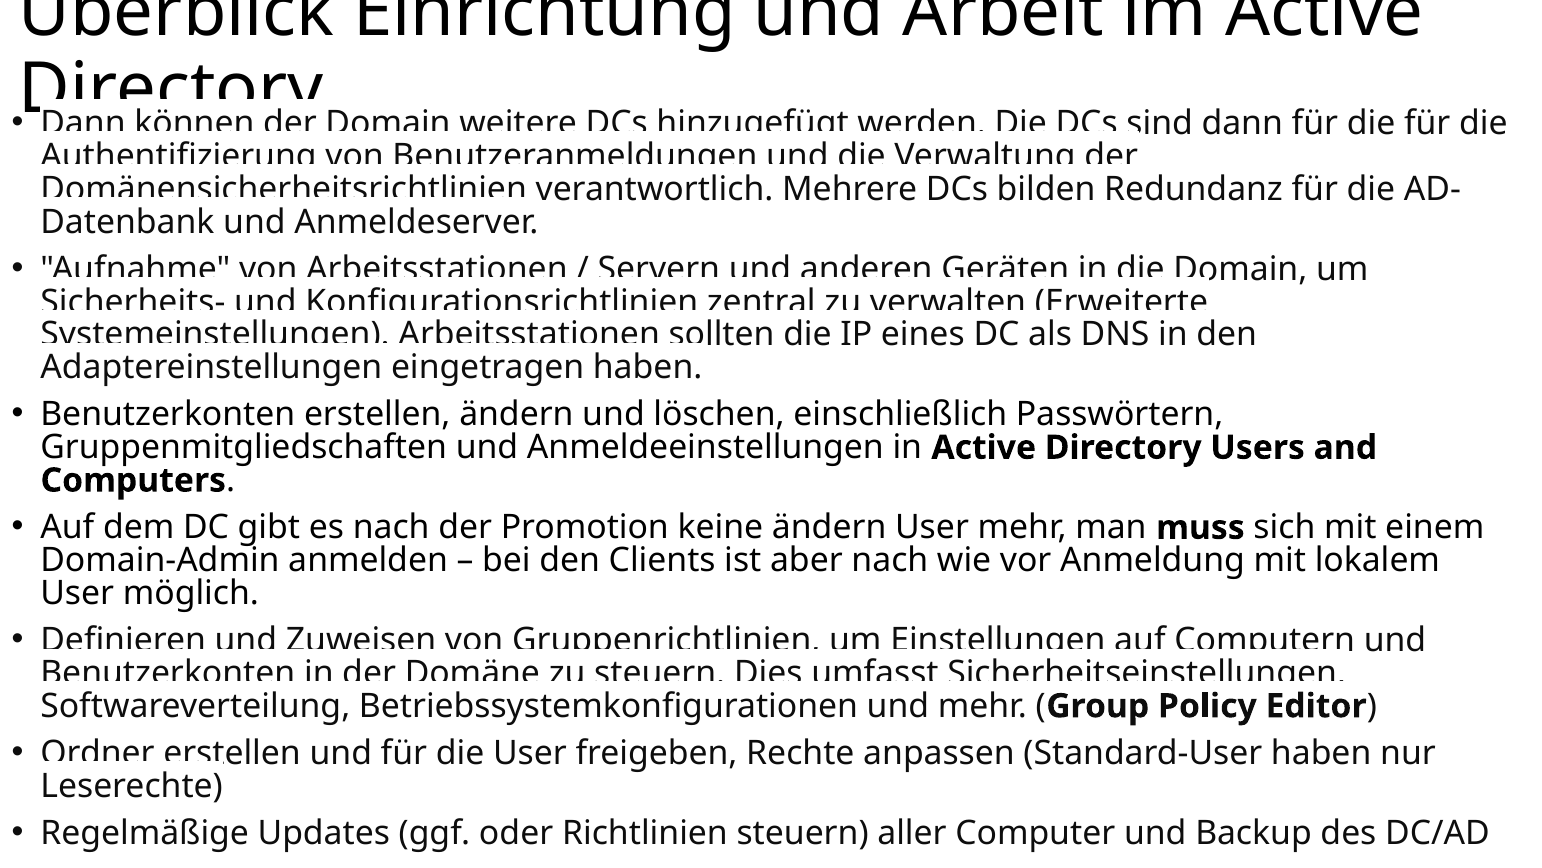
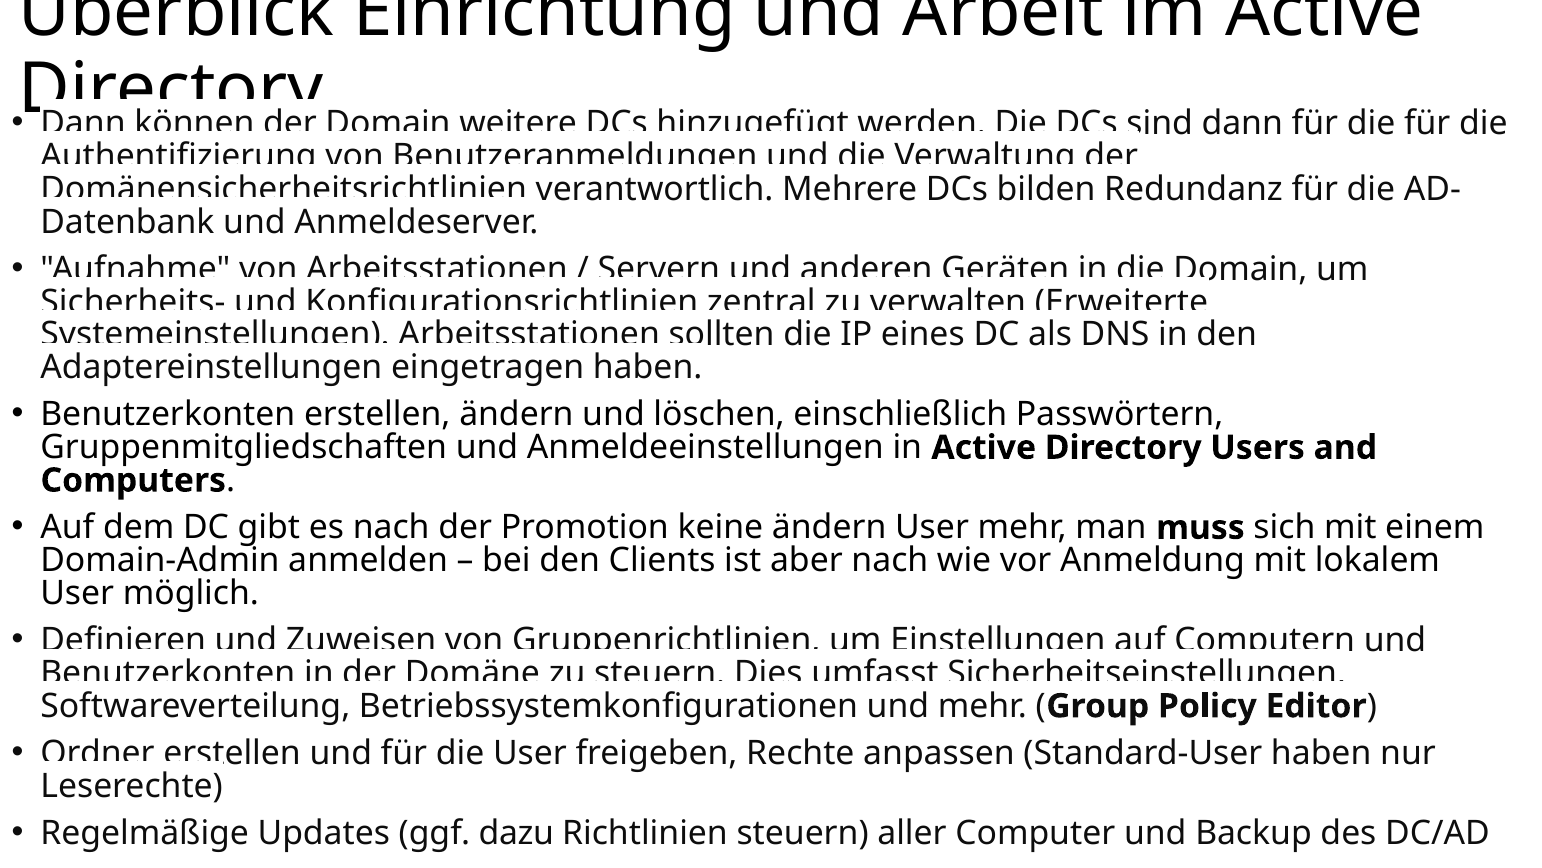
oder: oder -> dazu
